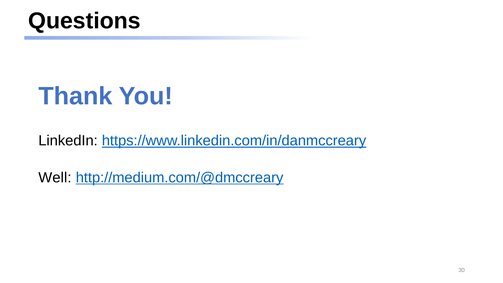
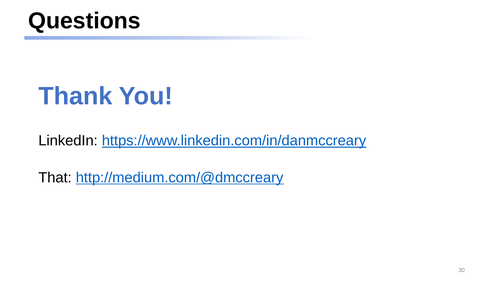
Well: Well -> That
